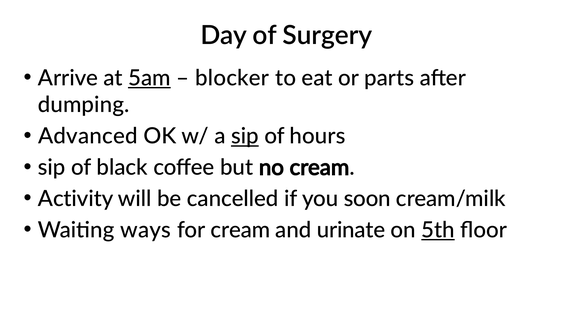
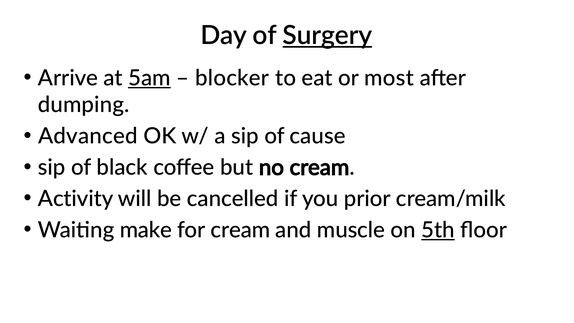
Surgery underline: none -> present
parts: parts -> most
sip at (245, 136) underline: present -> none
hours: hours -> cause
soon: soon -> prior
ways: ways -> make
urinate: urinate -> muscle
